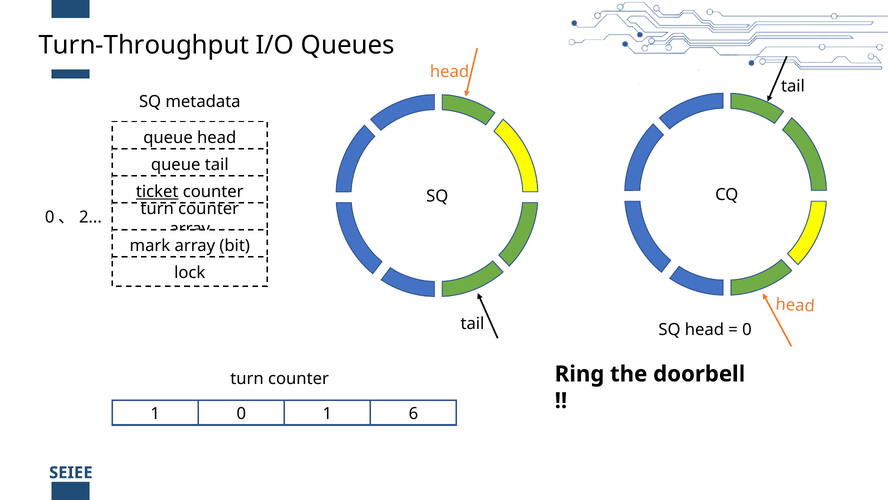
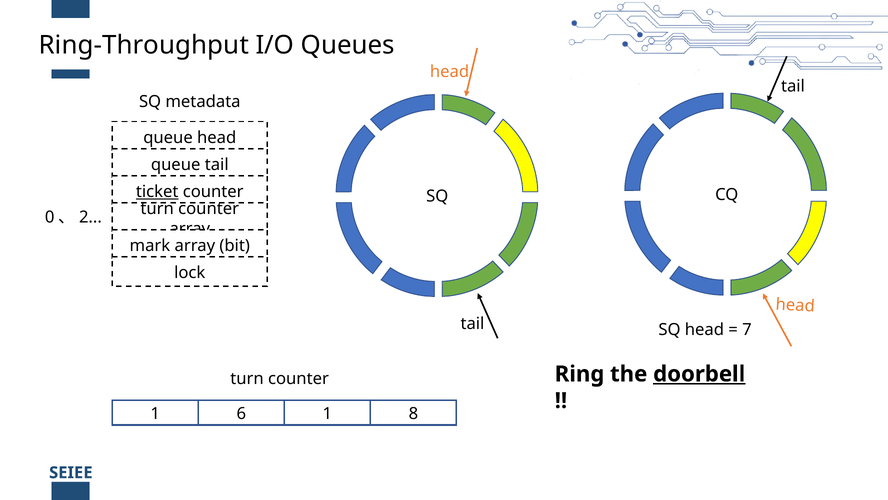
Turn-Throughput: Turn-Throughput -> Ring-Throughput
0 at (747, 329): 0 -> 7
doorbell underline: none -> present
1 0: 0 -> 6
6: 6 -> 8
